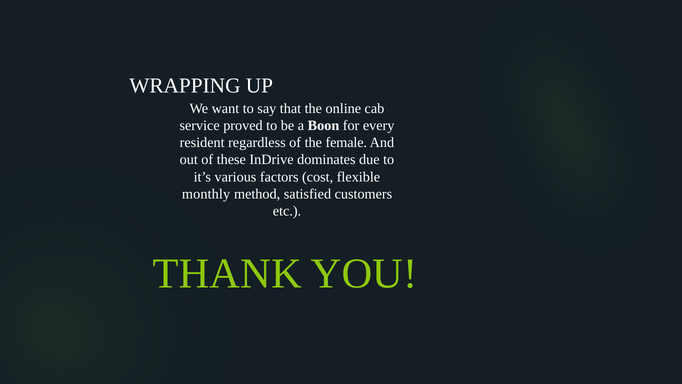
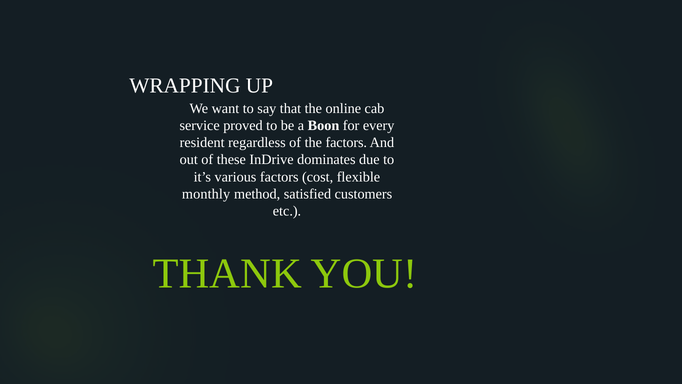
the female: female -> factors
